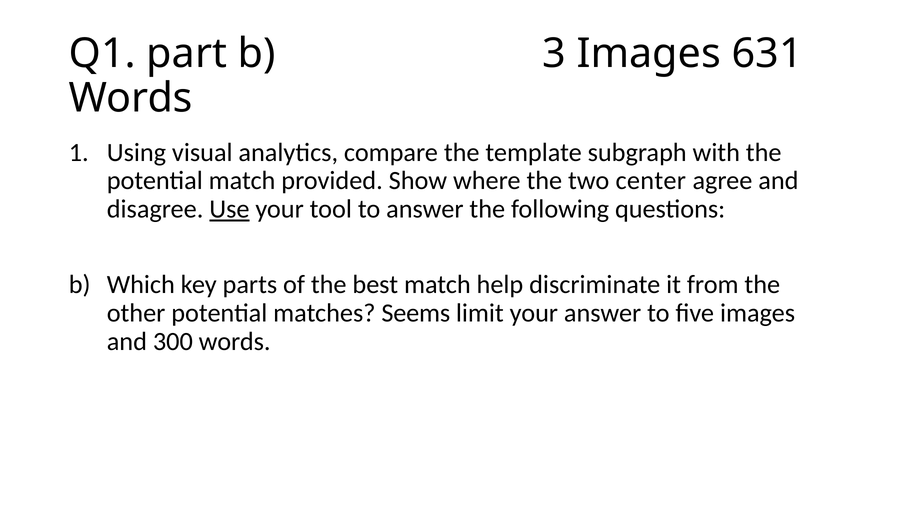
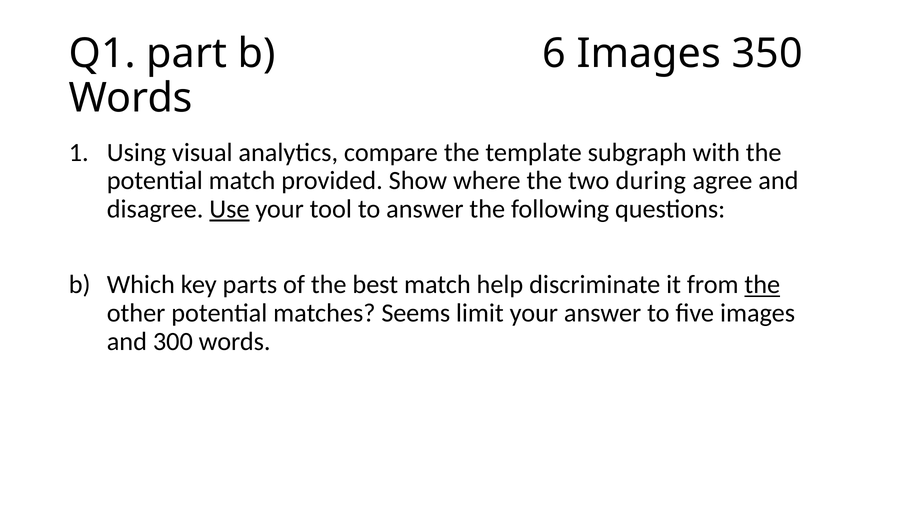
3: 3 -> 6
631: 631 -> 350
center: center -> during
the at (762, 285) underline: none -> present
